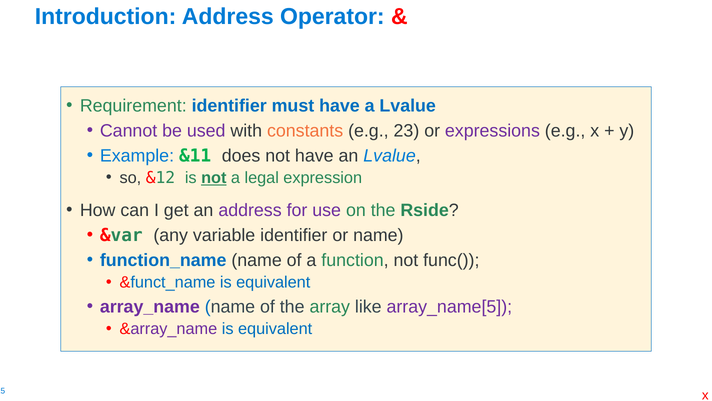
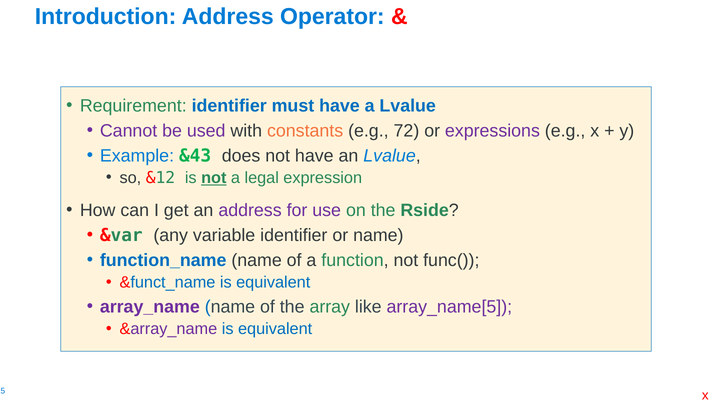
23: 23 -> 72
&11: &11 -> &43
